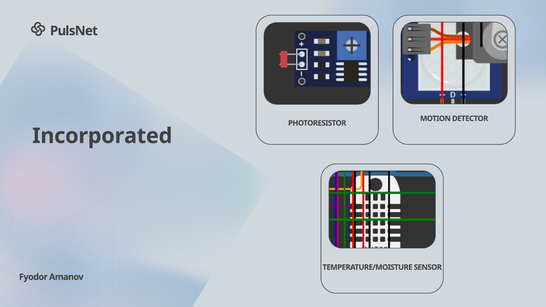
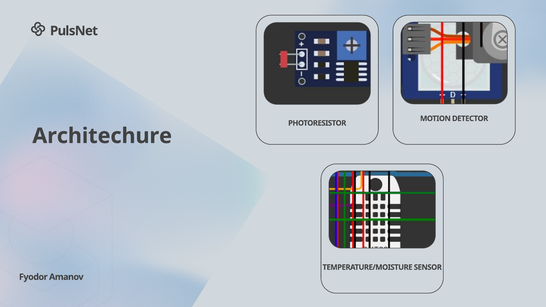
Incorporated: Incorporated -> Architechure
